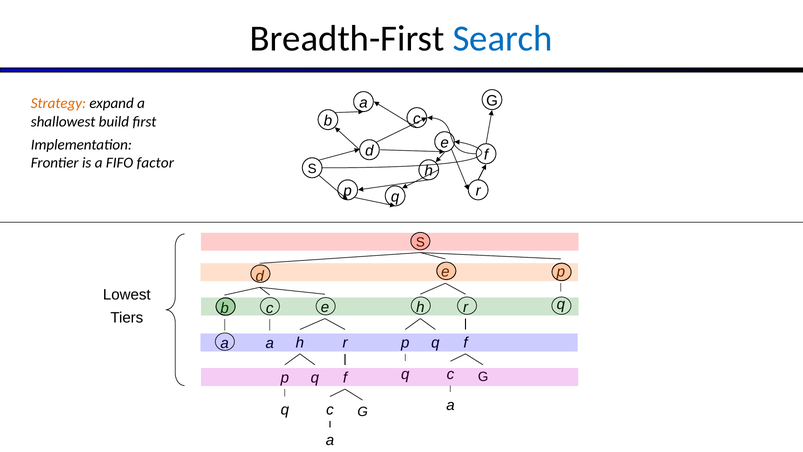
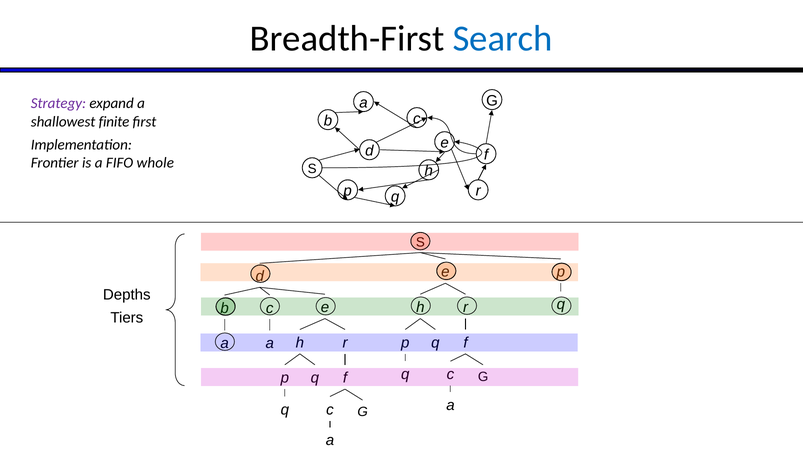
Strategy colour: orange -> purple
build: build -> finite
factor: factor -> whole
Lowest: Lowest -> Depths
